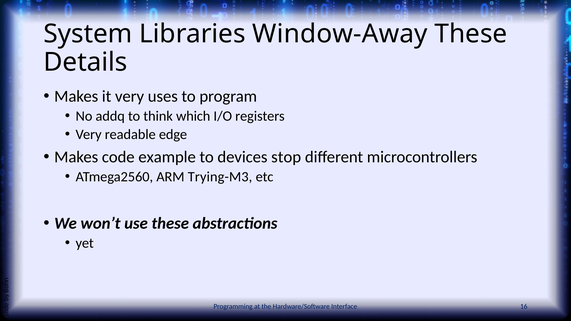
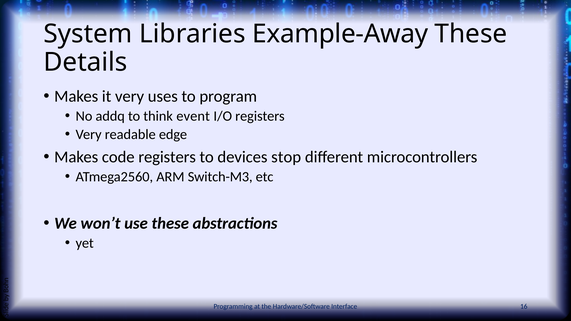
Window-Away: Window-Away -> Example-Away
which: which -> event
code example: example -> registers
Trying-M3: Trying-M3 -> Switch-M3
